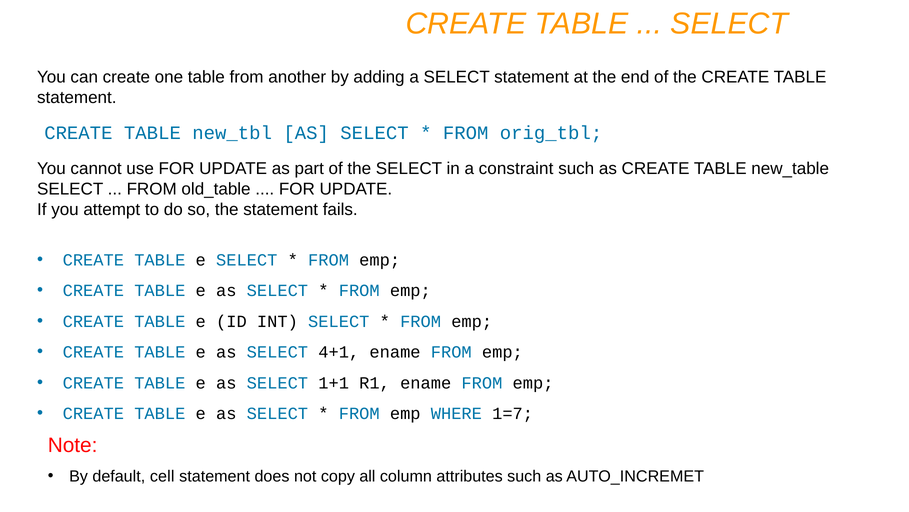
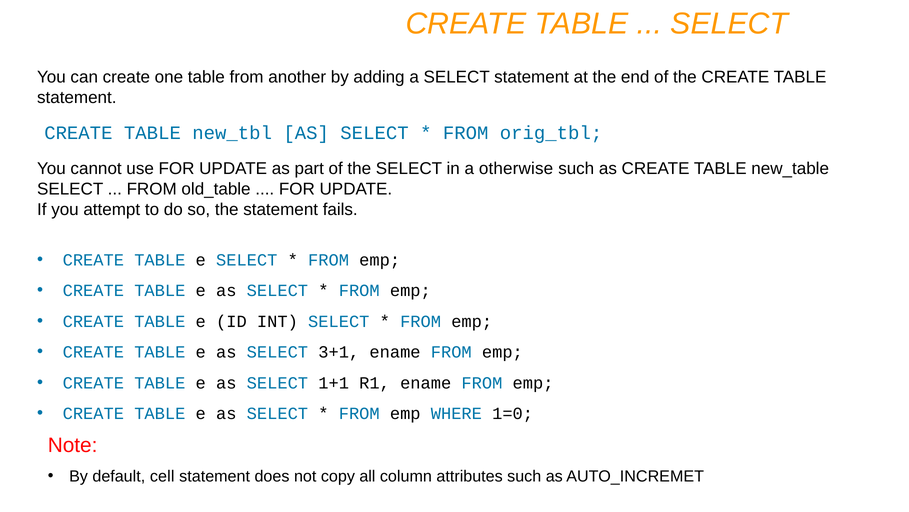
constraint: constraint -> otherwise
4+1: 4+1 -> 3+1
1=7: 1=7 -> 1=0
